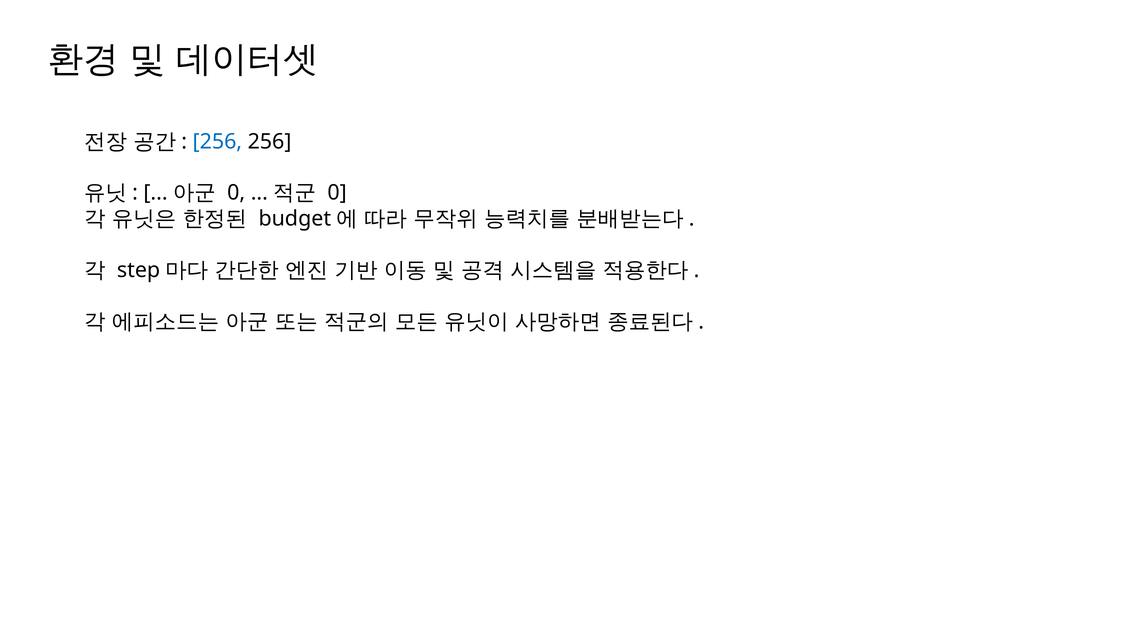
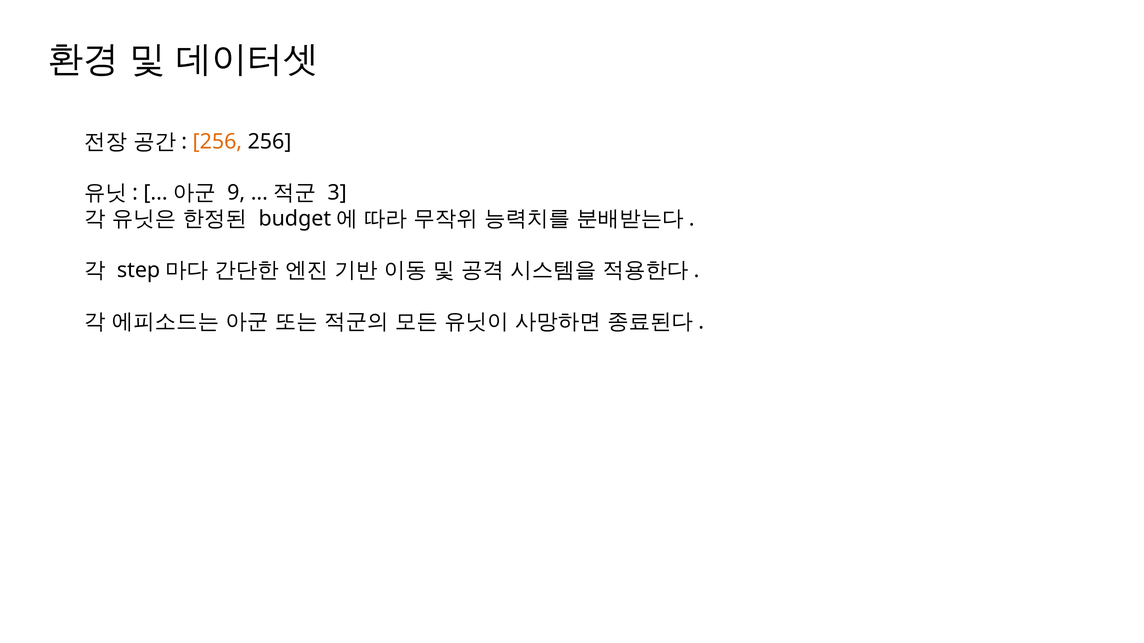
256 at (217, 142) colour: blue -> orange
0 at (236, 193): 0 -> 9
0 at (337, 193): 0 -> 3
